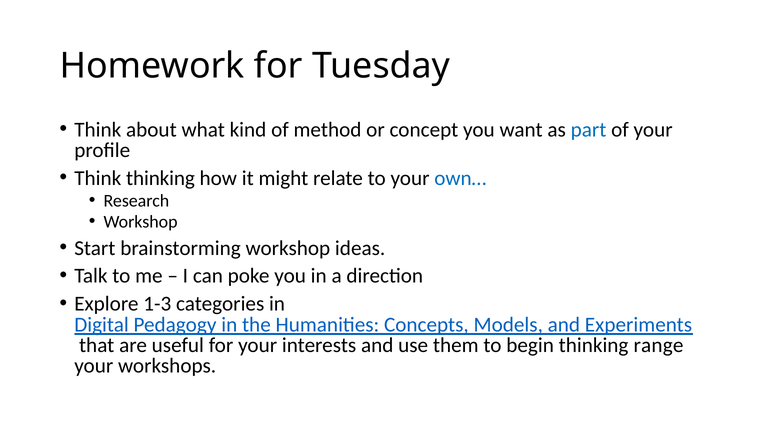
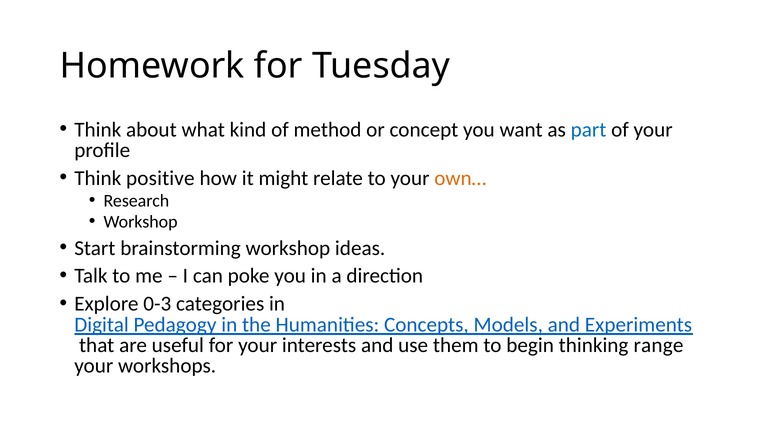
Think thinking: thinking -> positive
own… colour: blue -> orange
1-3: 1-3 -> 0-3
